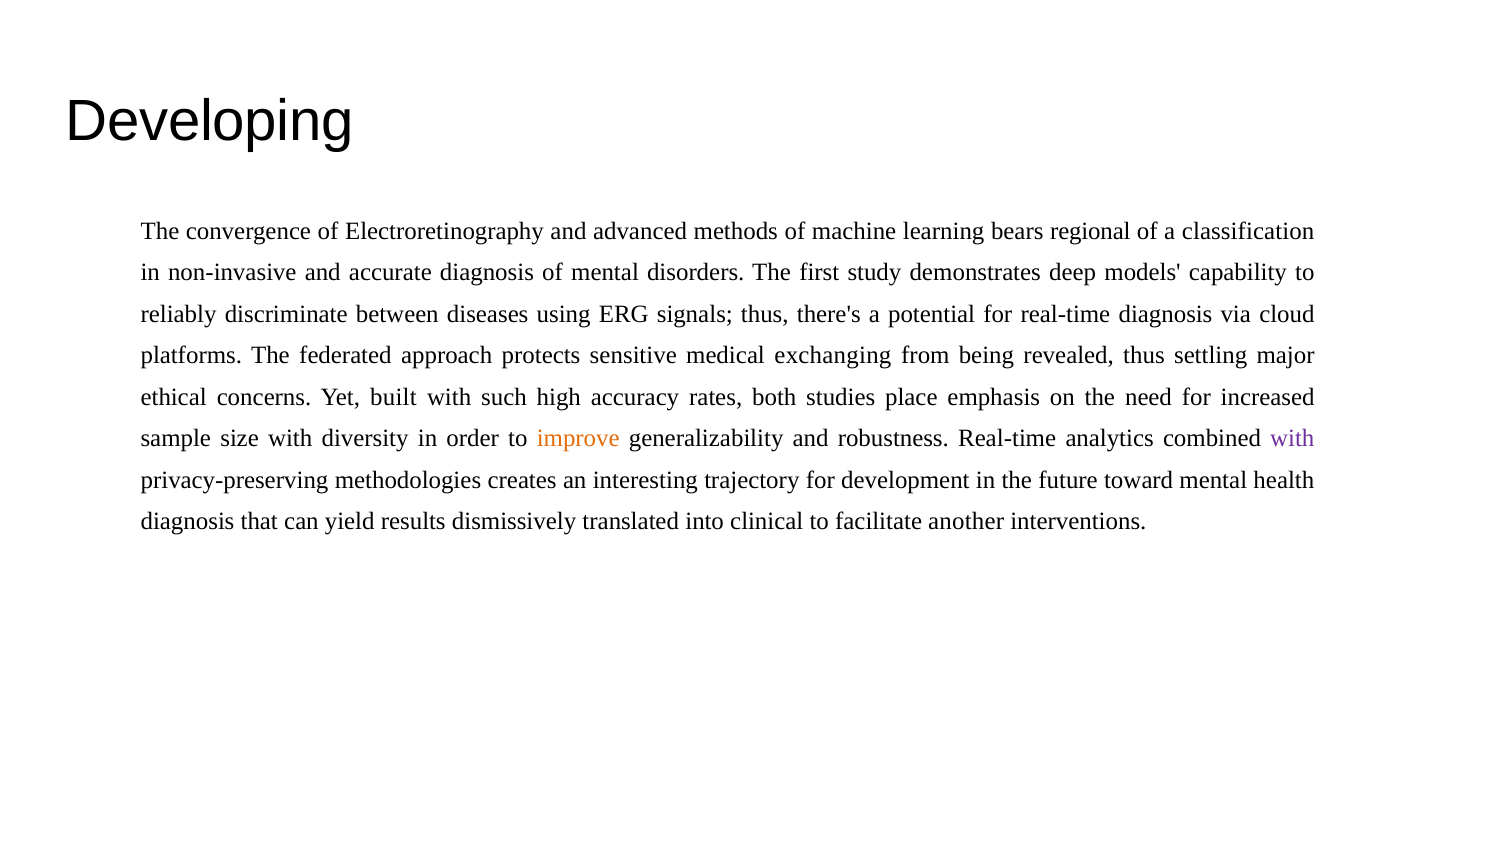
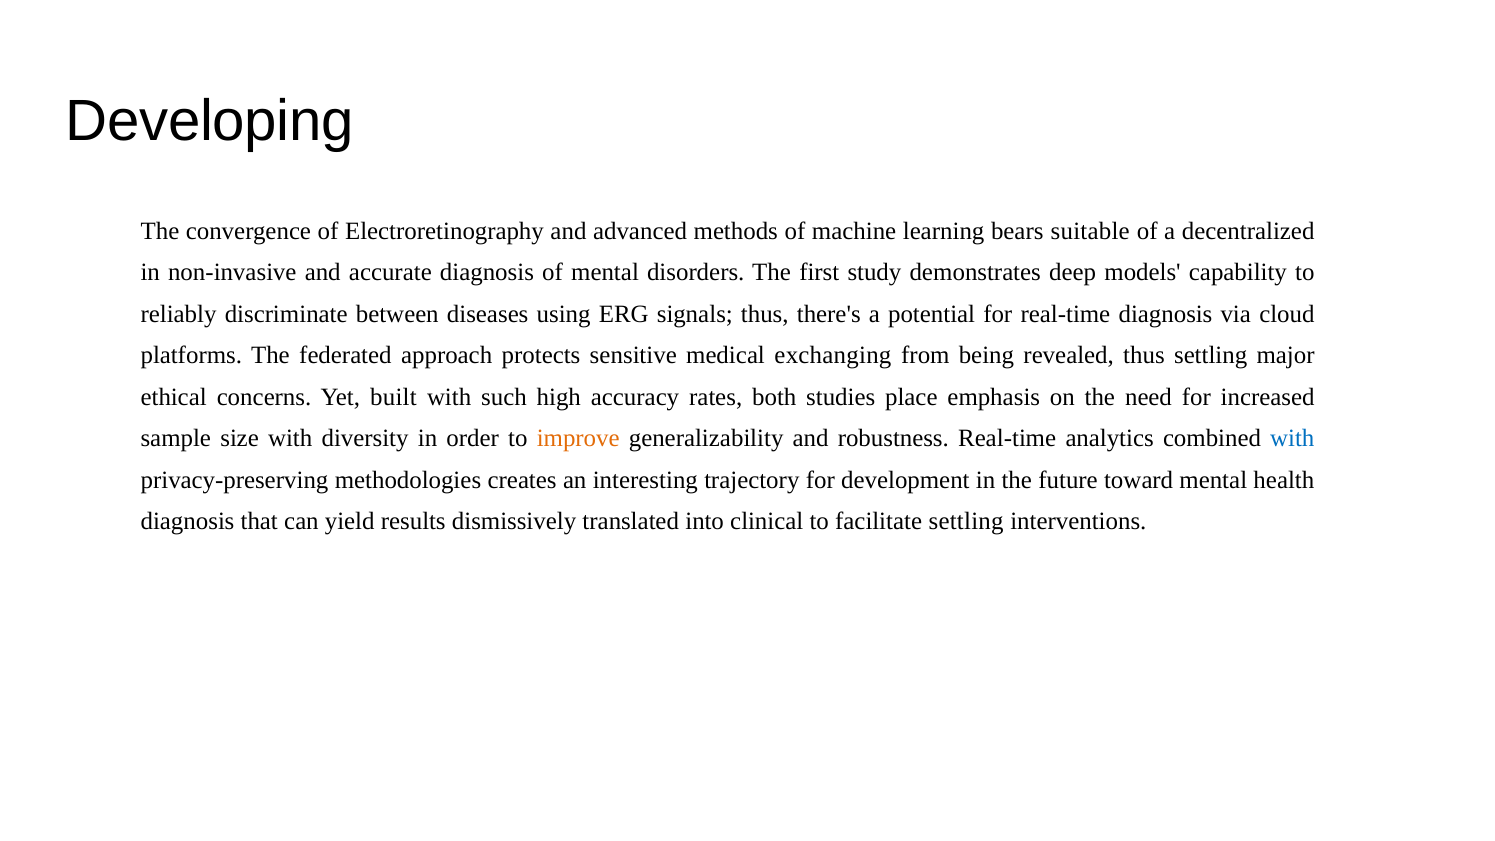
regional: regional -> suitable
classification: classification -> decentralized
with at (1292, 439) colour: purple -> blue
facilitate another: another -> settling
